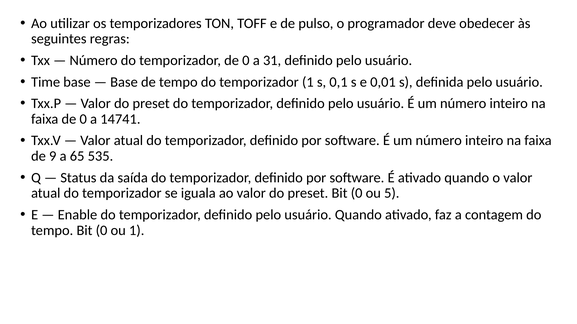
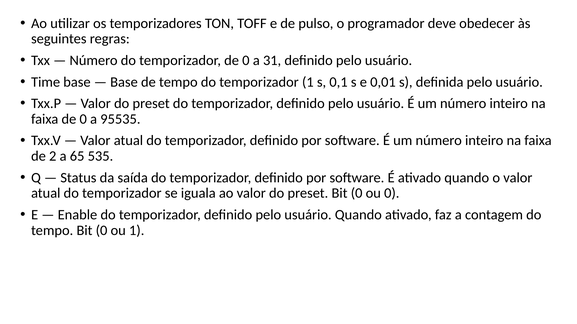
14741: 14741 -> 95535
9: 9 -> 2
ou 5: 5 -> 0
